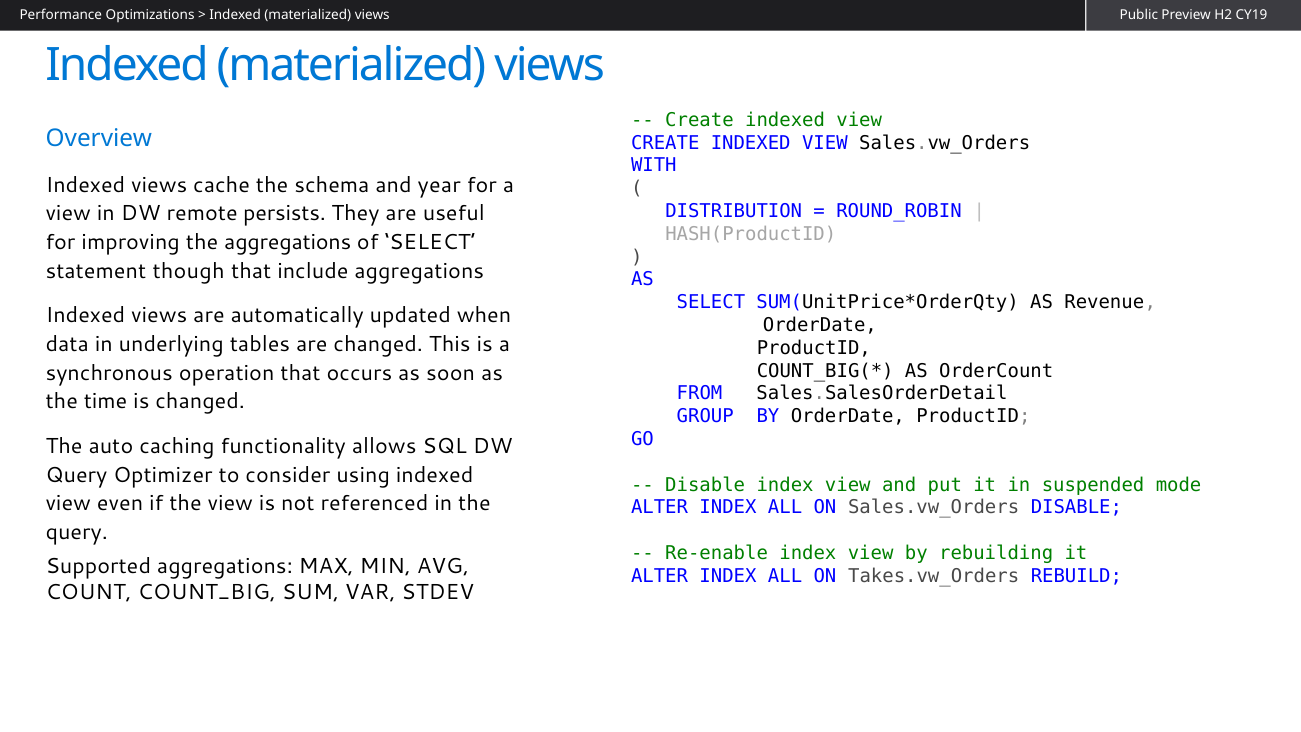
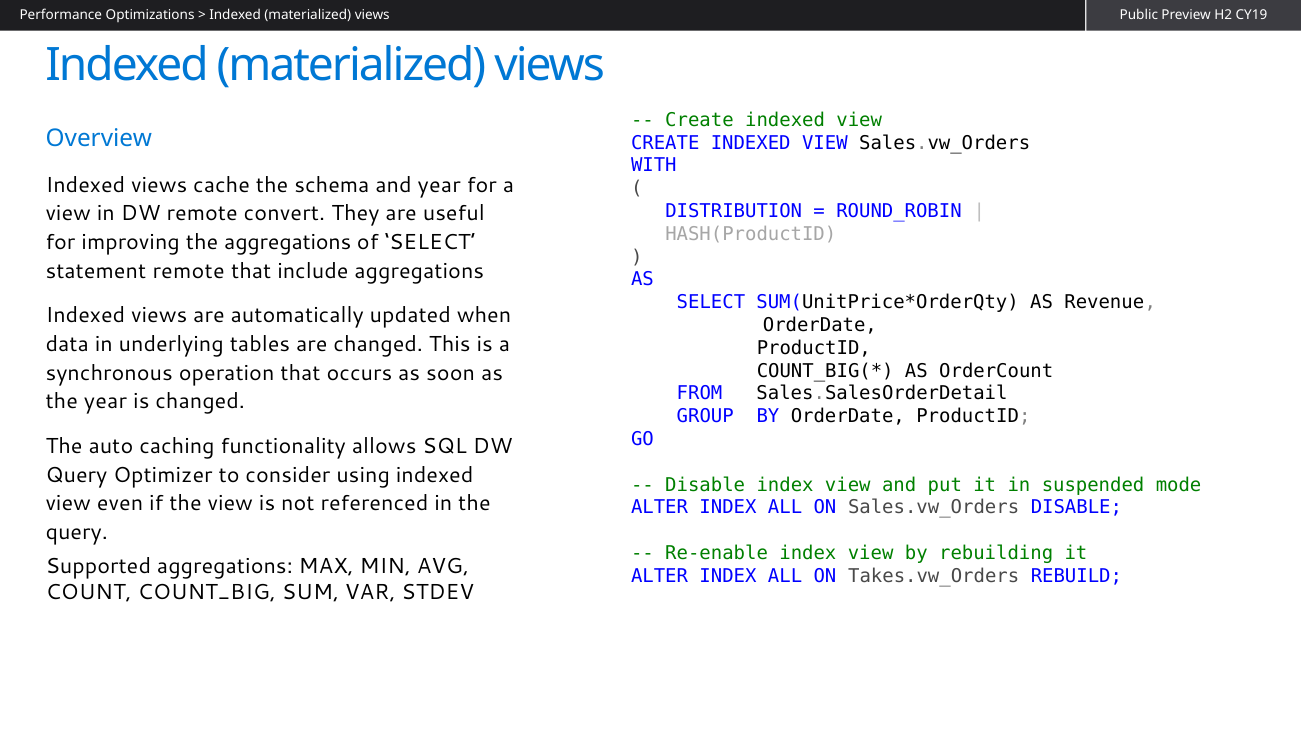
persists: persists -> convert
statement though: though -> remote
the time: time -> year
